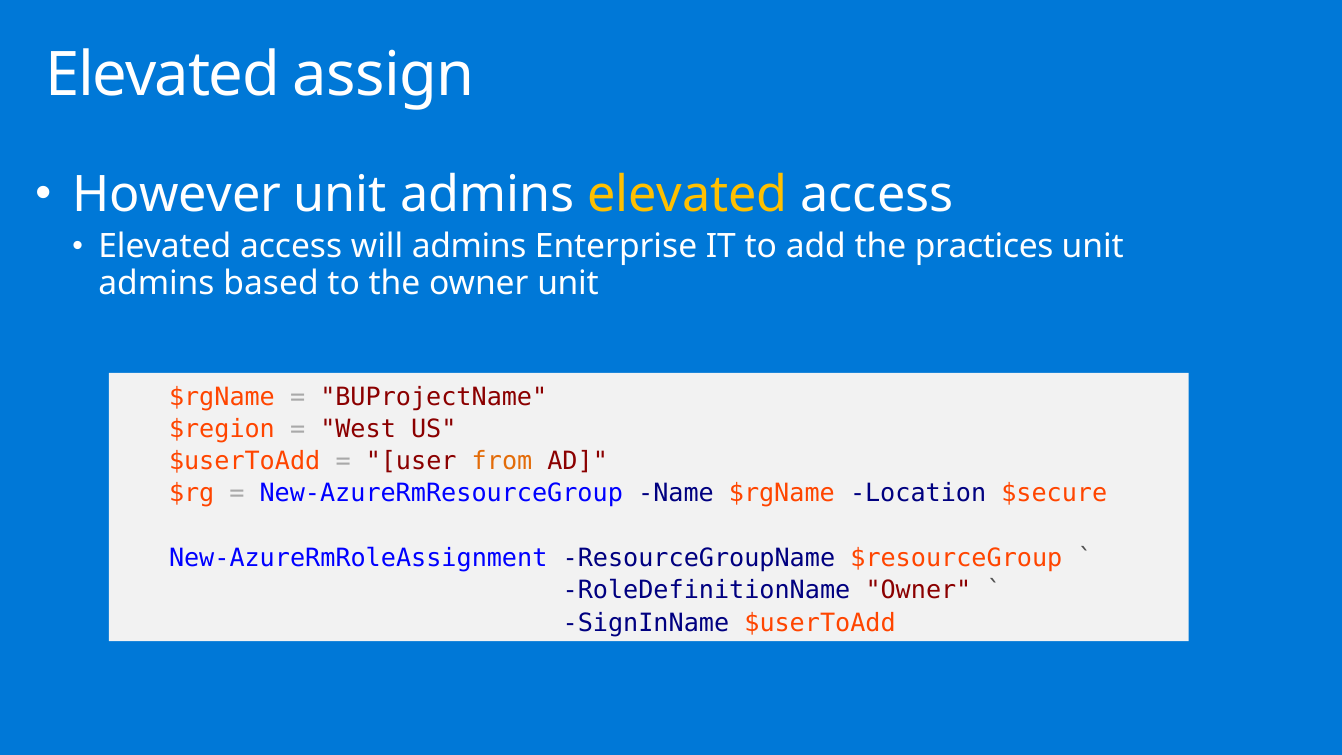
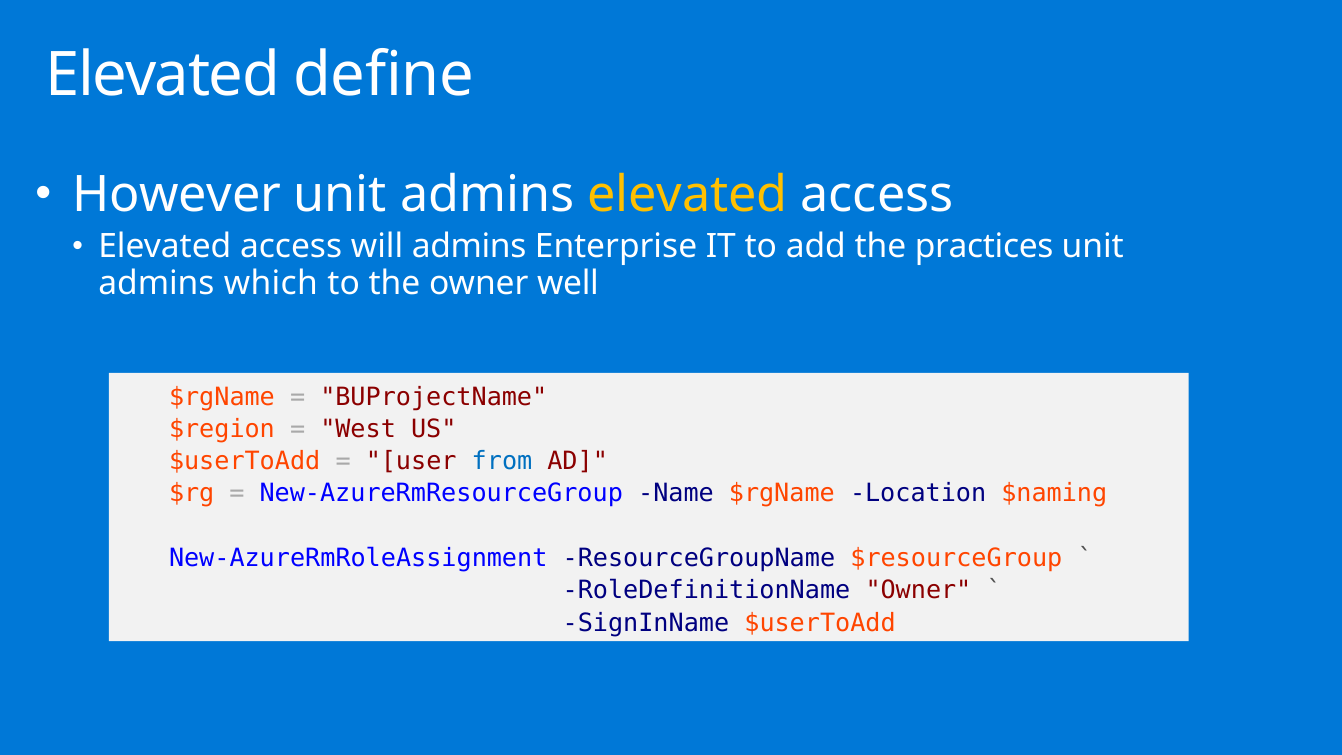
assign: assign -> define
based: based -> which
owner unit: unit -> well
from colour: orange -> blue
$secure: $secure -> $naming
